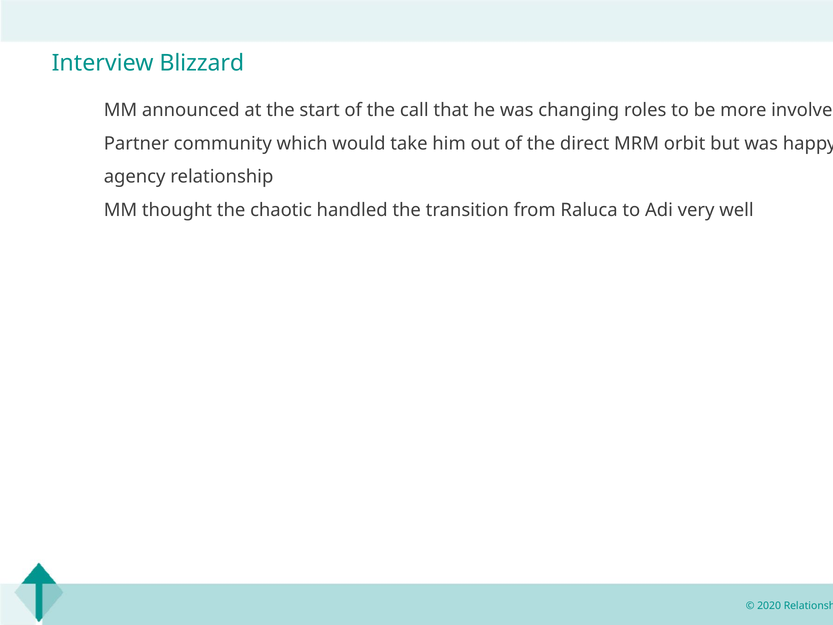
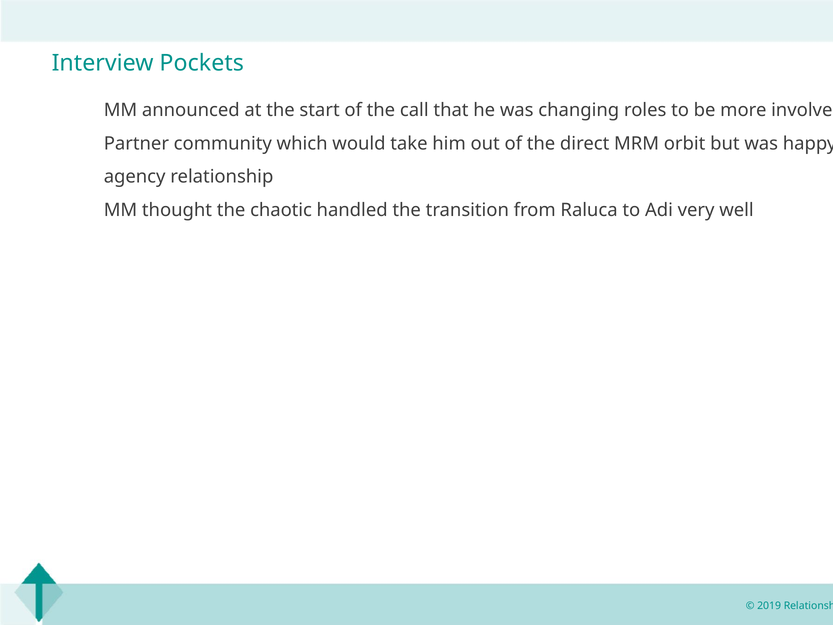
Blizzard: Blizzard -> Pockets
2020: 2020 -> 2019
